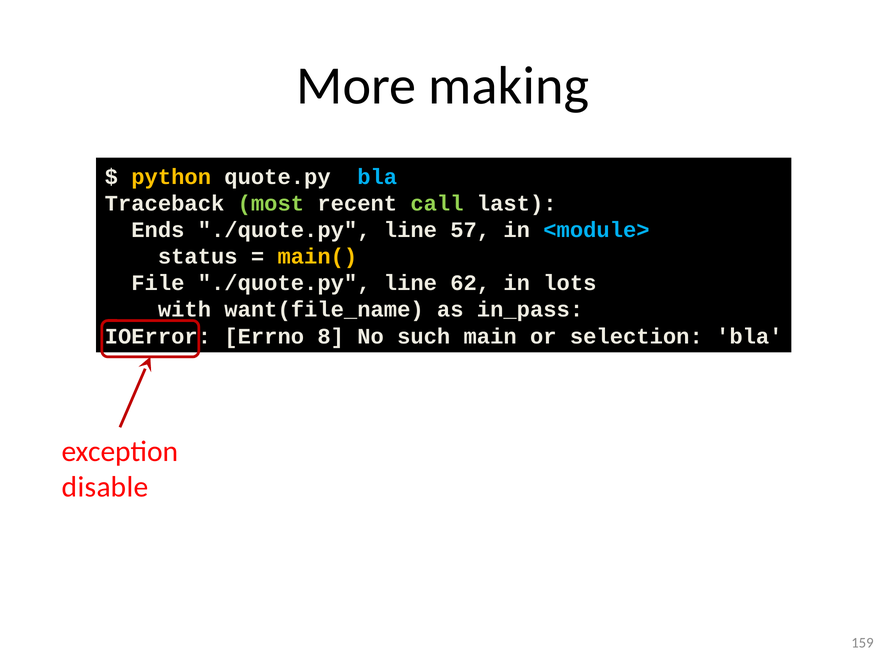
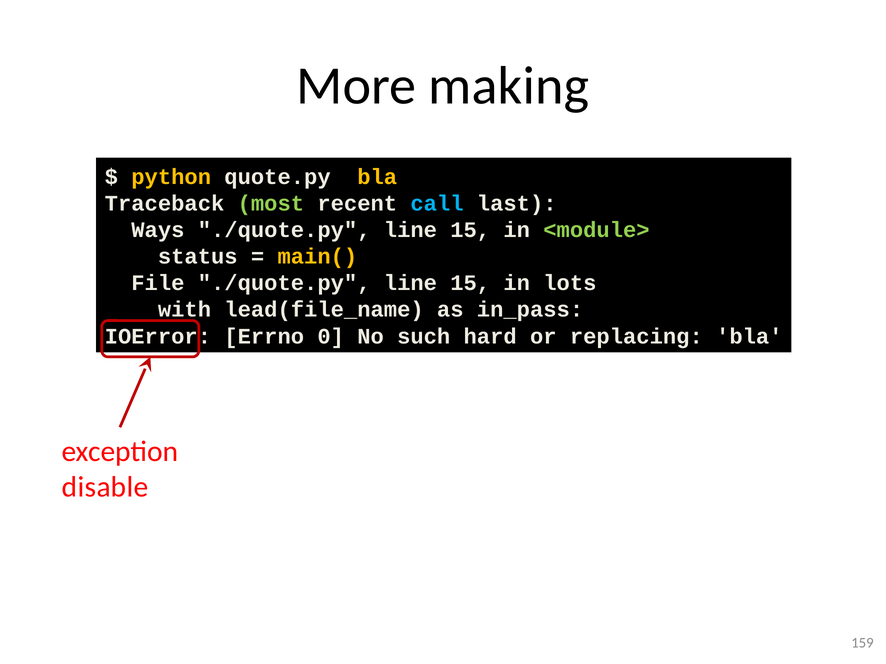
bla at (377, 177) colour: light blue -> yellow
call colour: light green -> light blue
Ends: Ends -> Ways
57 at (470, 230): 57 -> 15
<module> colour: light blue -> light green
File ./quote.py line 62: 62 -> 15
want(file_name: want(file_name -> lead(file_name
8: 8 -> 0
main: main -> hard
selection: selection -> replacing
